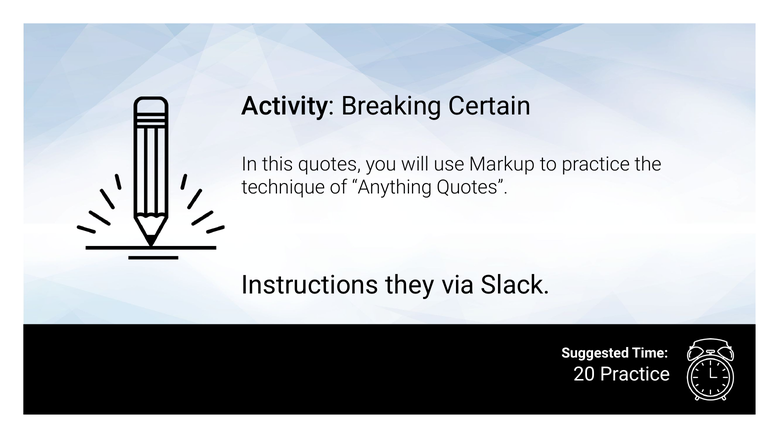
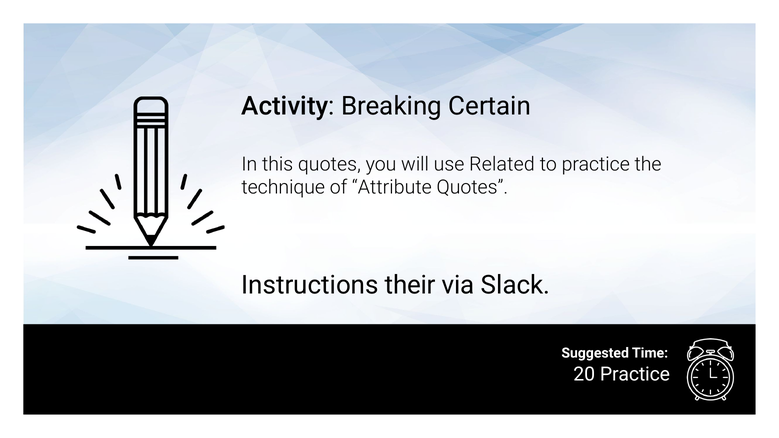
Markup: Markup -> Related
Anything: Anything -> Attribute
they: they -> their
